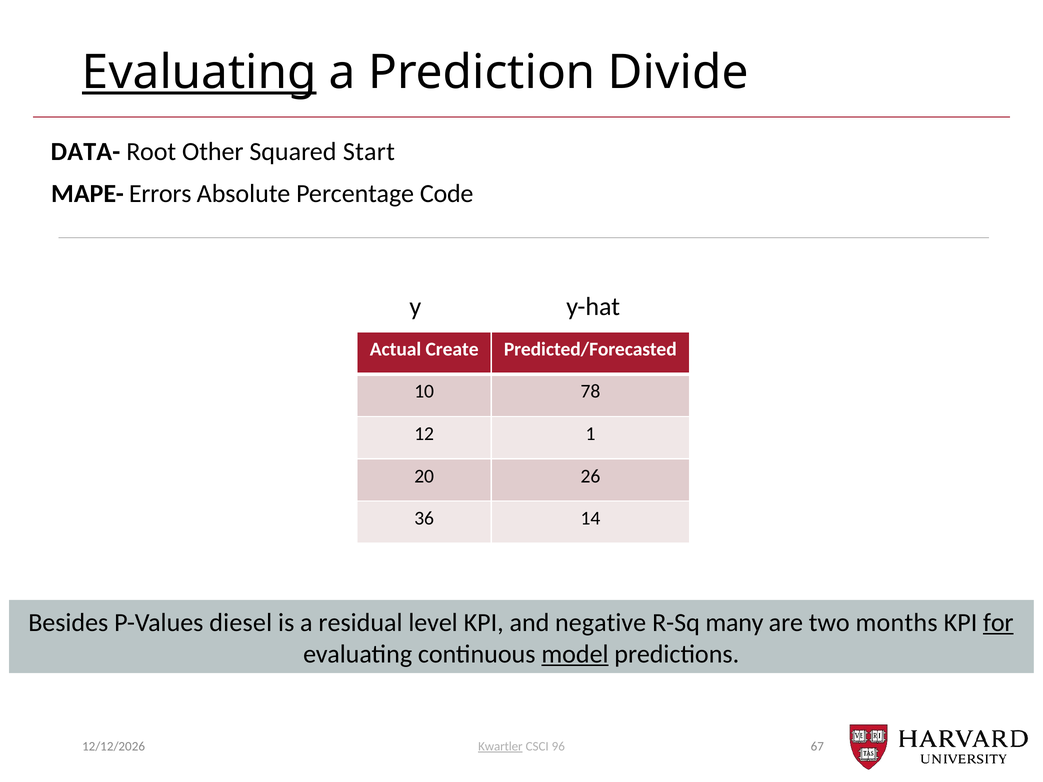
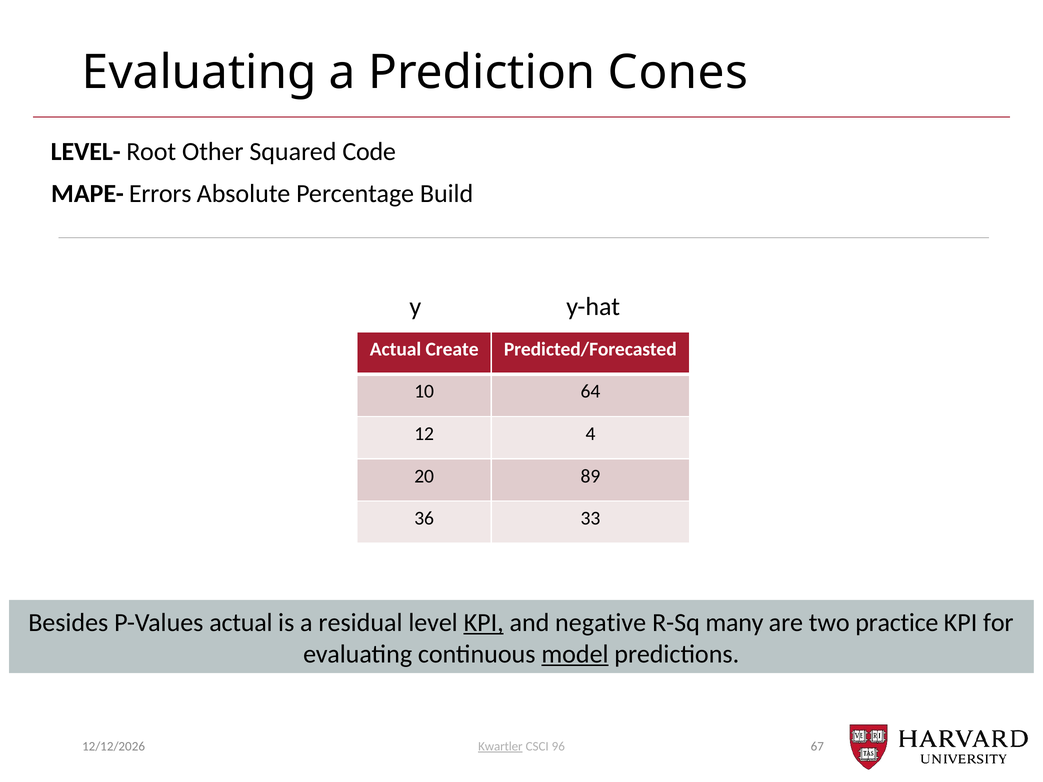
Evaluating at (199, 72) underline: present -> none
Divide: Divide -> Cones
DATA-: DATA- -> LEVEL-
Start: Start -> Code
Code: Code -> Build
78: 78 -> 64
1: 1 -> 4
26: 26 -> 89
14: 14 -> 33
P-Values diesel: diesel -> actual
KPI at (484, 623) underline: none -> present
months: months -> practice
for underline: present -> none
